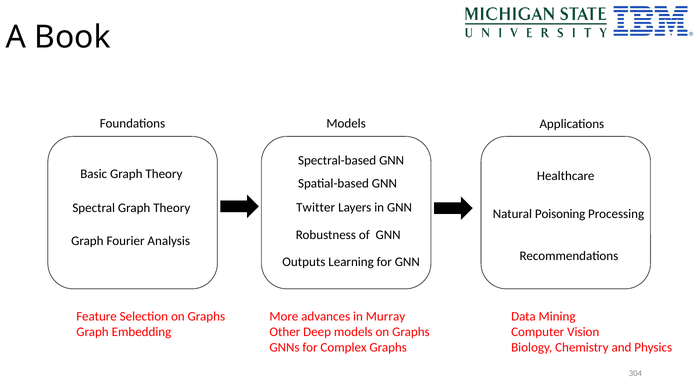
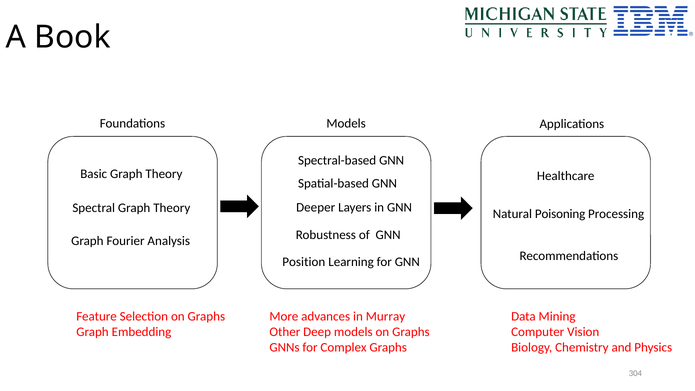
Twitter: Twitter -> Deeper
Outputs: Outputs -> Position
